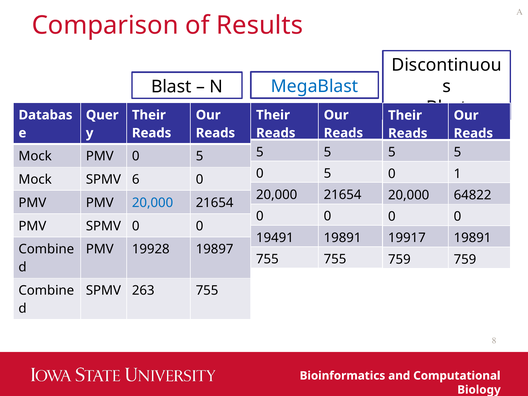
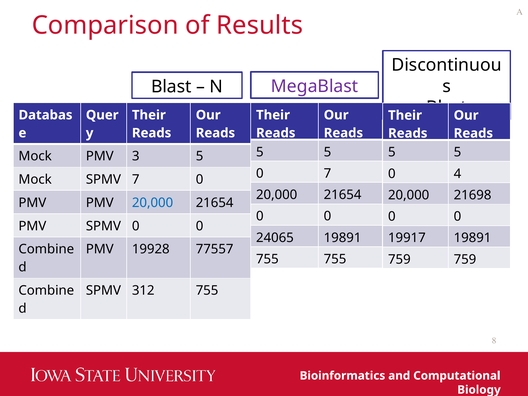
MegaBlast colour: blue -> purple
PMV 0: 0 -> 3
5 at (328, 173): 5 -> 7
1: 1 -> 4
SPMV 6: 6 -> 7
64822: 64822 -> 21698
19491: 19491 -> 24065
19897: 19897 -> 77557
263: 263 -> 312
